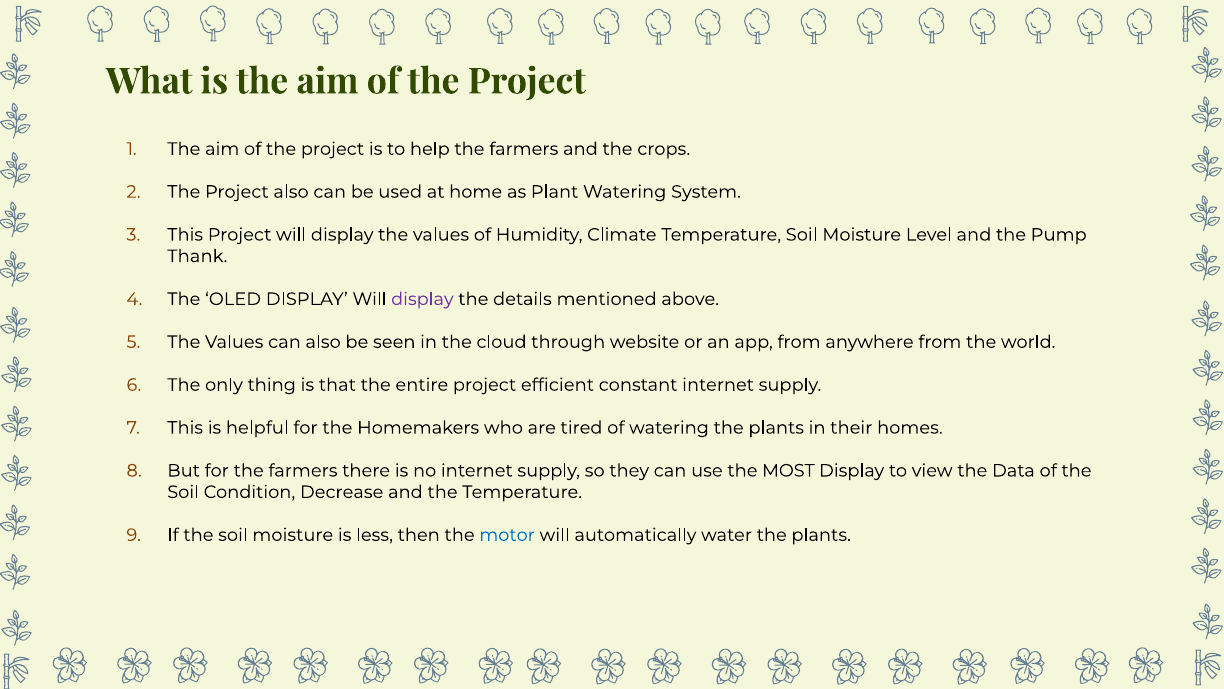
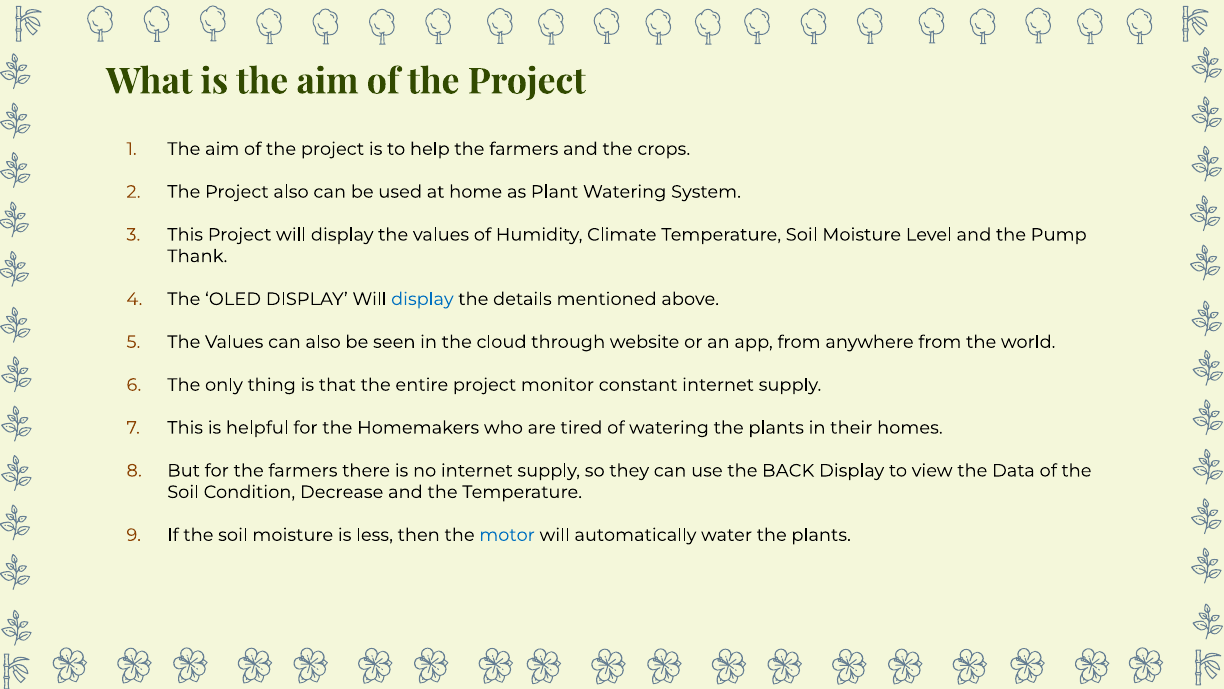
display at (422, 299) colour: purple -> blue
efficient: efficient -> monitor
MOST: MOST -> BACK
